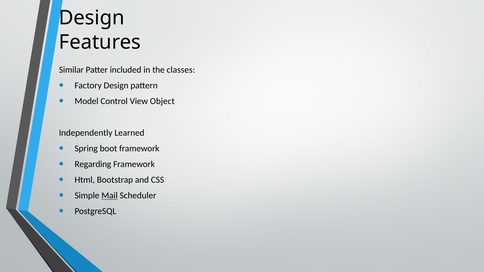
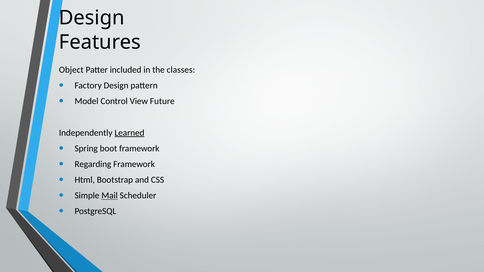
Similar: Similar -> Object
Object: Object -> Future
Learned underline: none -> present
